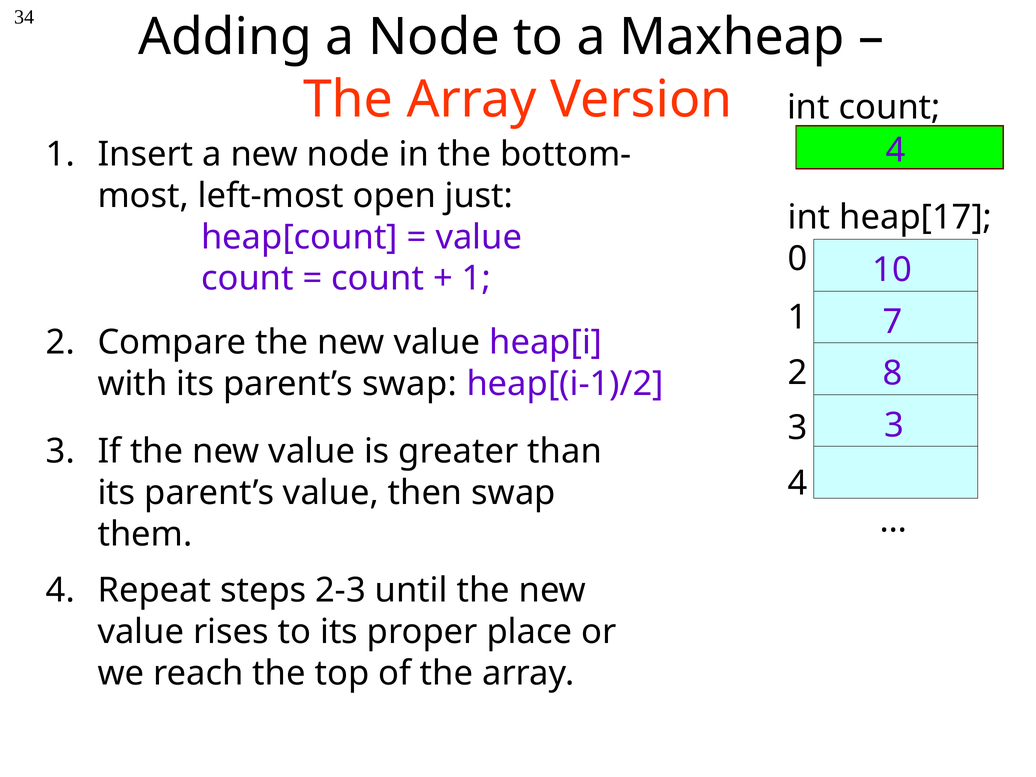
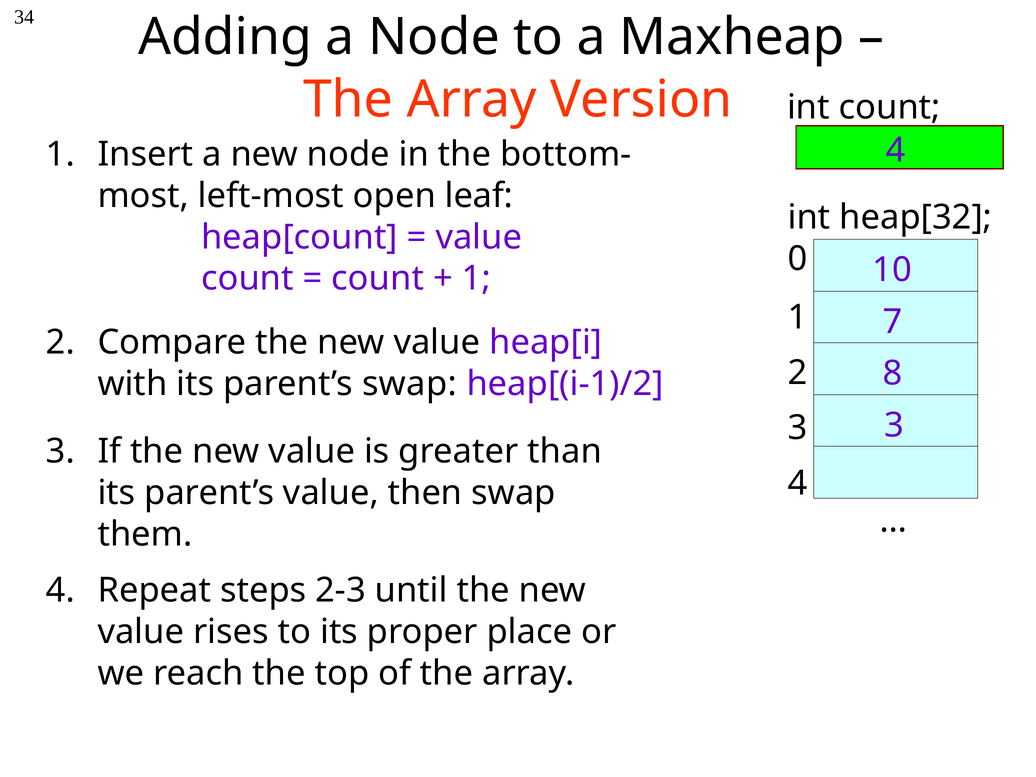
just: just -> leaf
heap[17: heap[17 -> heap[32
